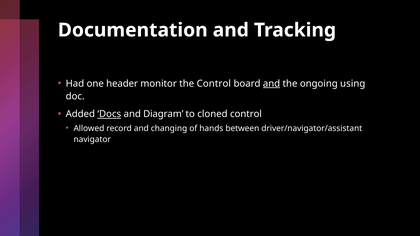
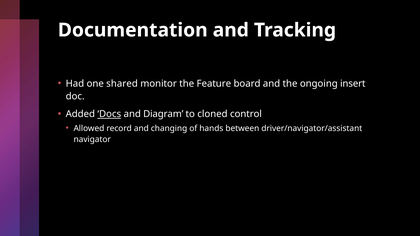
header: header -> shared
the Control: Control -> Feature
and at (272, 84) underline: present -> none
using: using -> insert
